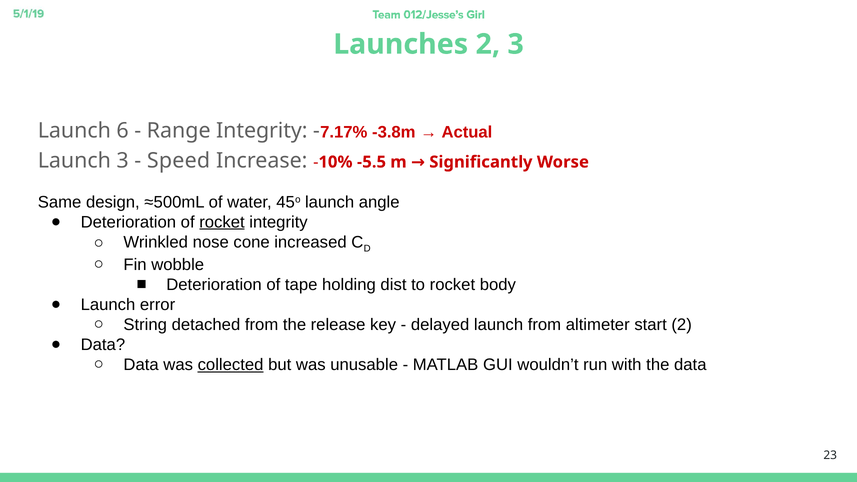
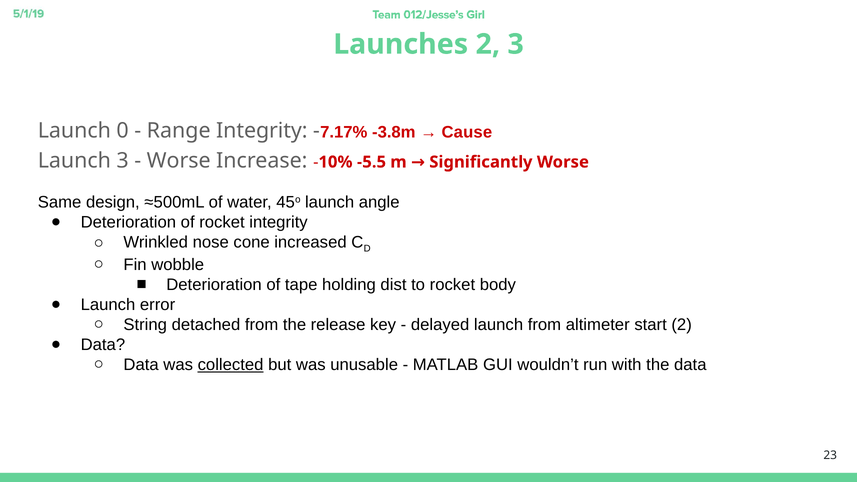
6: 6 -> 0
Actual: Actual -> Cause
Speed at (179, 160): Speed -> Worse
rocket at (222, 222) underline: present -> none
